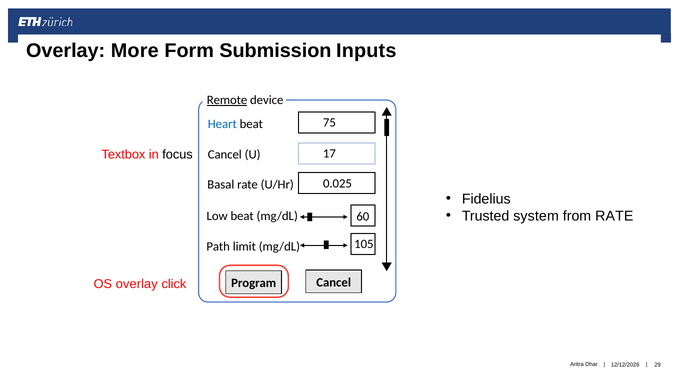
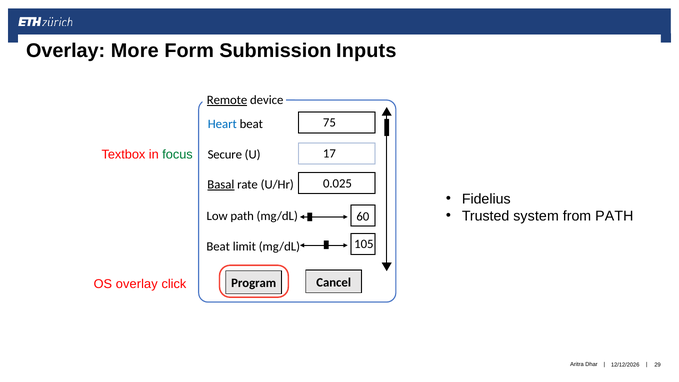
focus colour: black -> green
Cancel at (225, 155): Cancel -> Secure
Basal underline: none -> present
from RATE: RATE -> PATH
Low beat: beat -> path
Path at (218, 247): Path -> Beat
